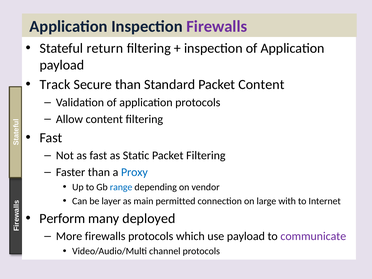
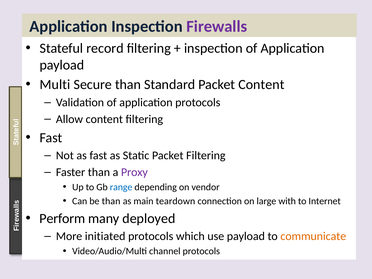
return: return -> record
Track: Track -> Multi
Proxy colour: blue -> purple
be layer: layer -> than
permitted: permitted -> teardown
More firewalls: firewalls -> initiated
communicate colour: purple -> orange
